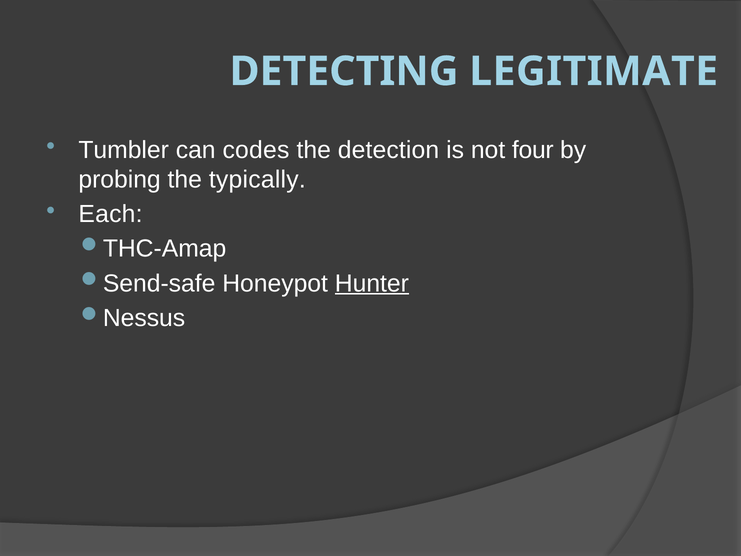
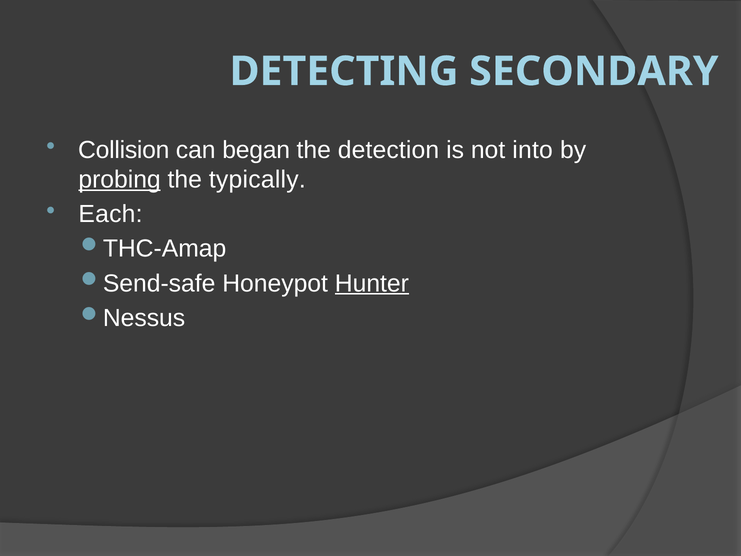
LEGITIMATE: LEGITIMATE -> SECONDARY
Tumbler: Tumbler -> Collision
codes: codes -> began
four: four -> into
probing underline: none -> present
